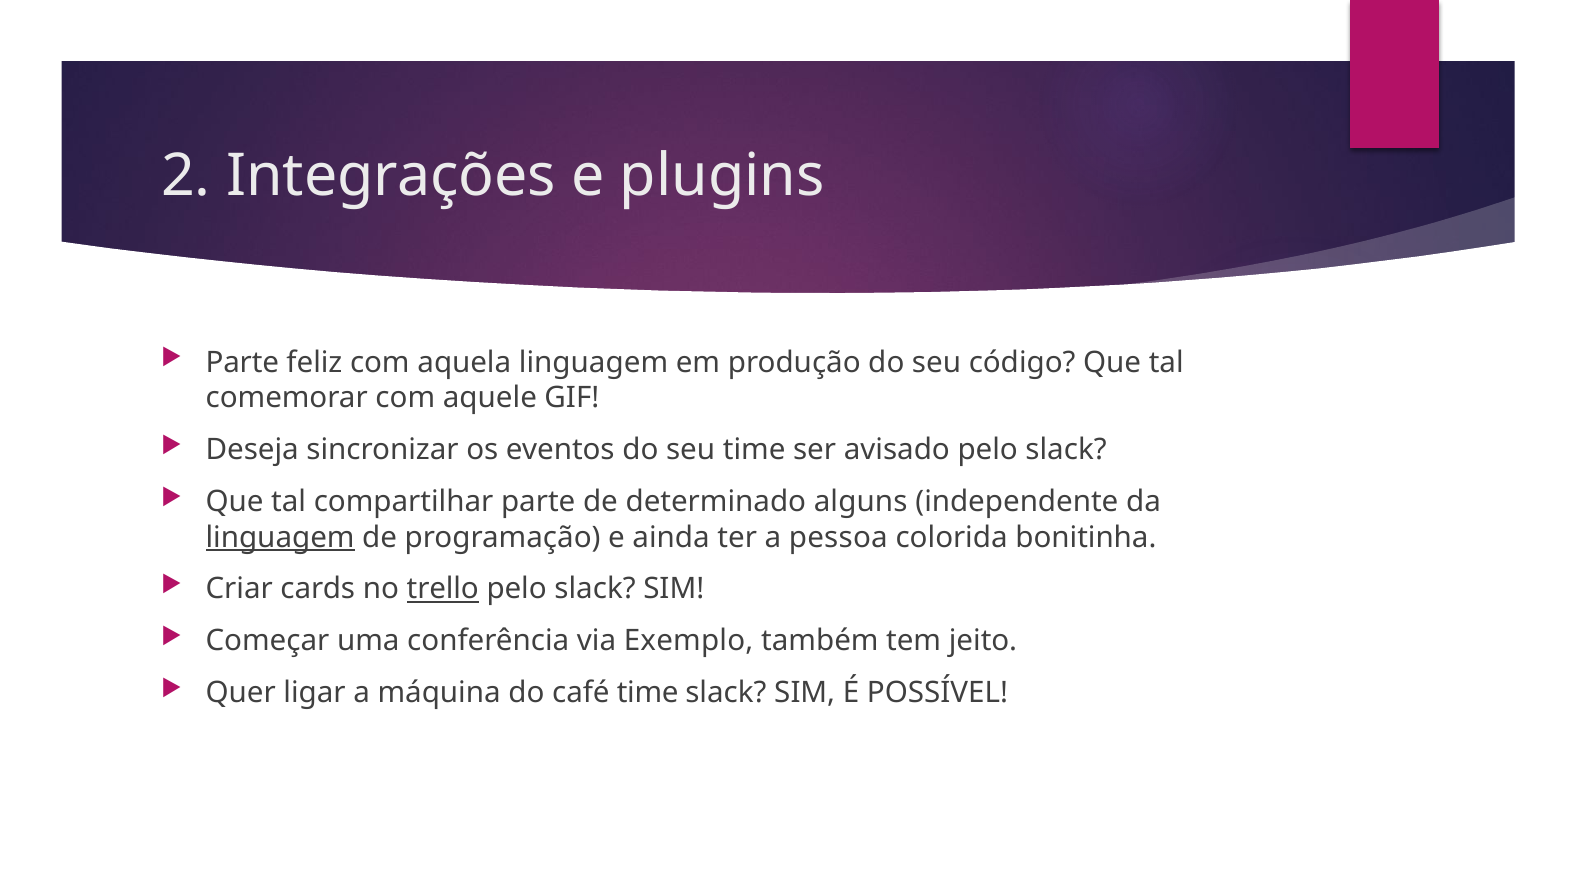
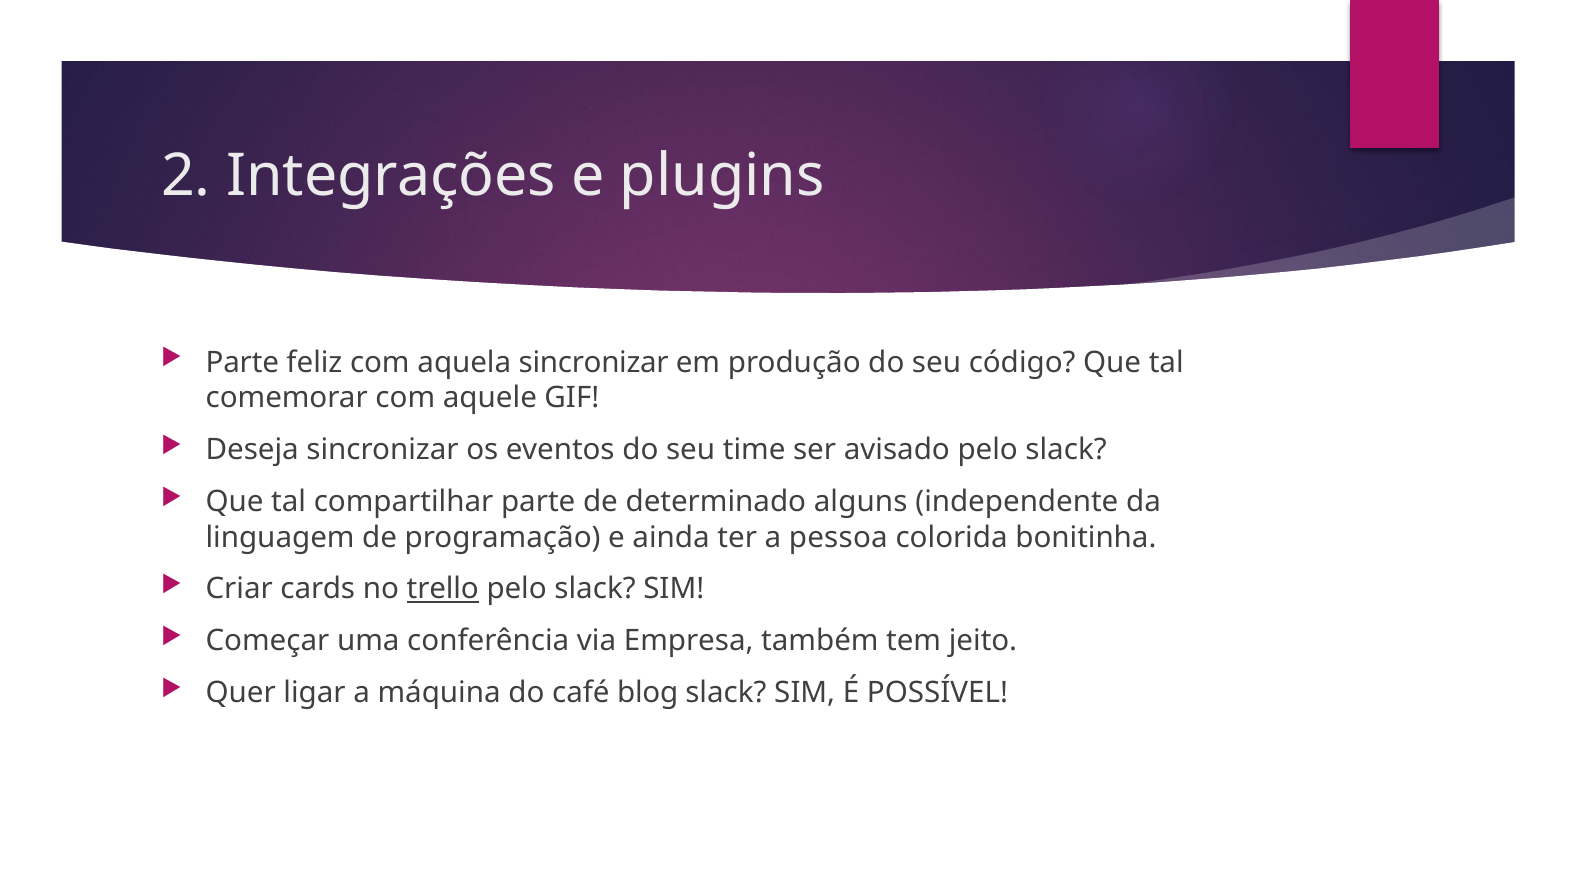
aquela linguagem: linguagem -> sincronizar
linguagem at (280, 537) underline: present -> none
Exemplo: Exemplo -> Empresa
café time: time -> blog
